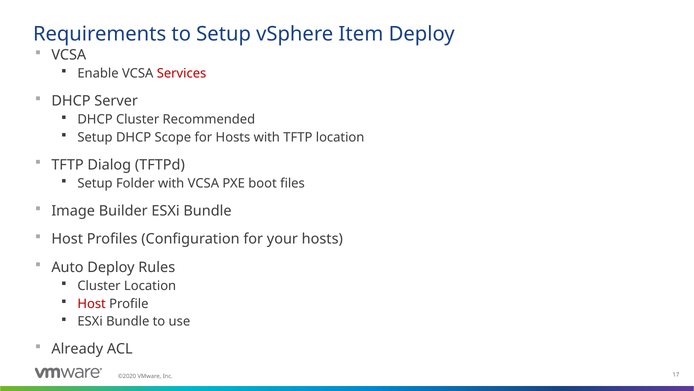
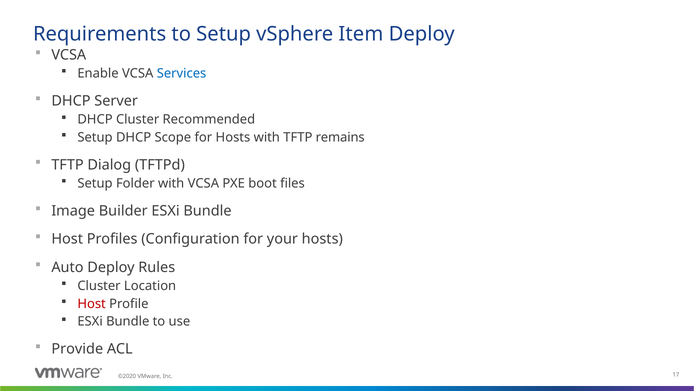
Services colour: red -> blue
TFTP location: location -> remains
Already: Already -> Provide
